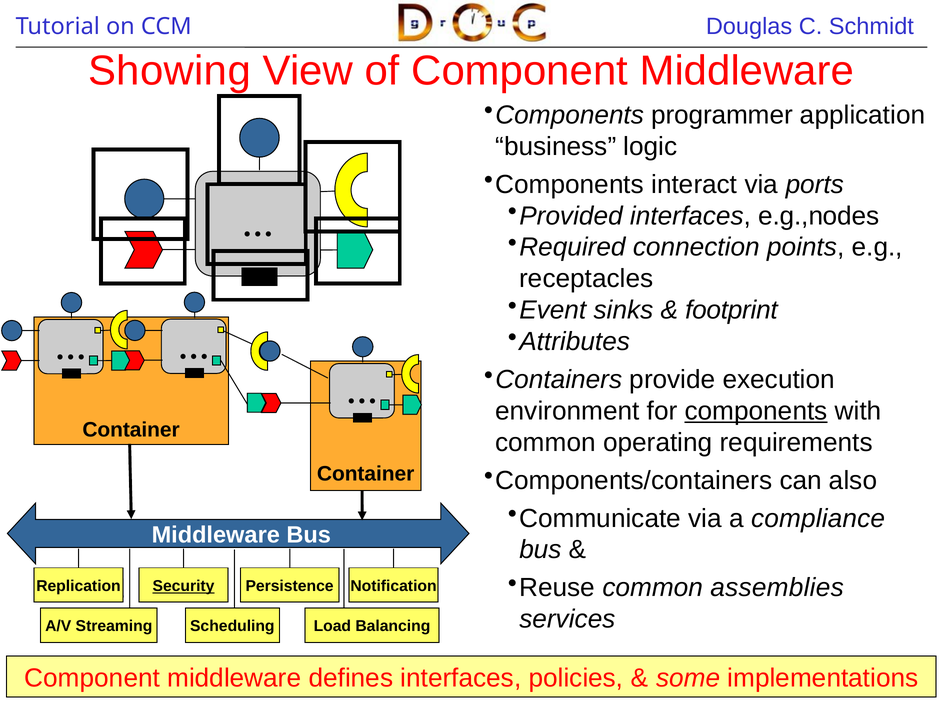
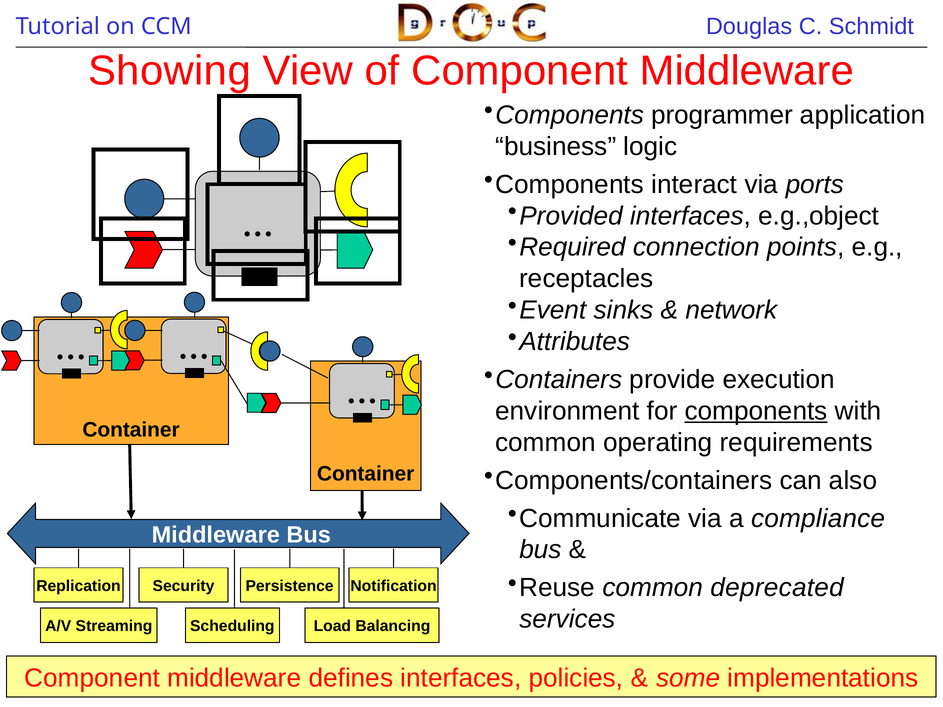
e.g.,nodes: e.g.,nodes -> e.g.,object
footprint: footprint -> network
assemblies: assemblies -> deprecated
Security underline: present -> none
